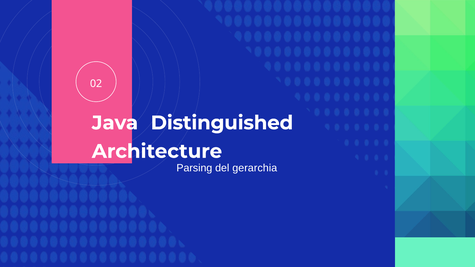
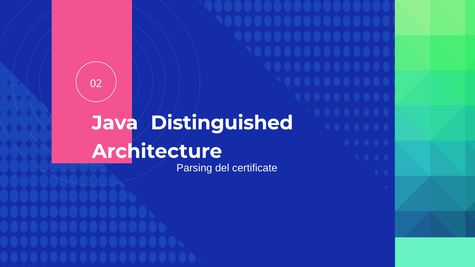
gerarchia: gerarchia -> certificate
